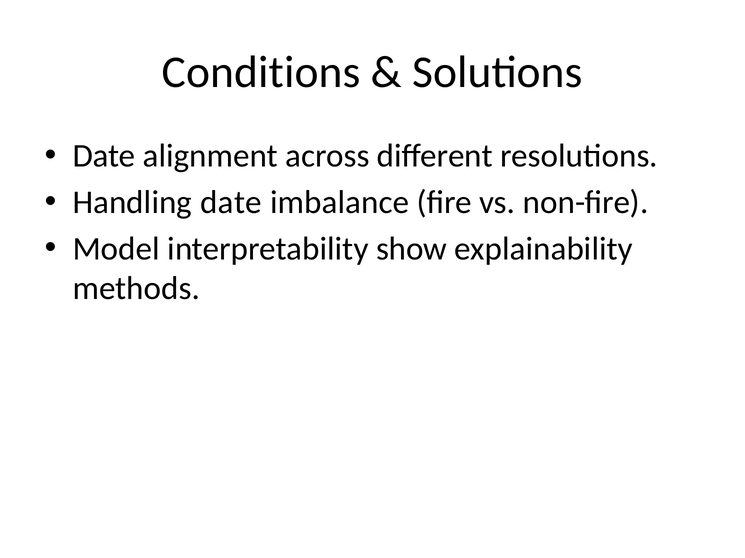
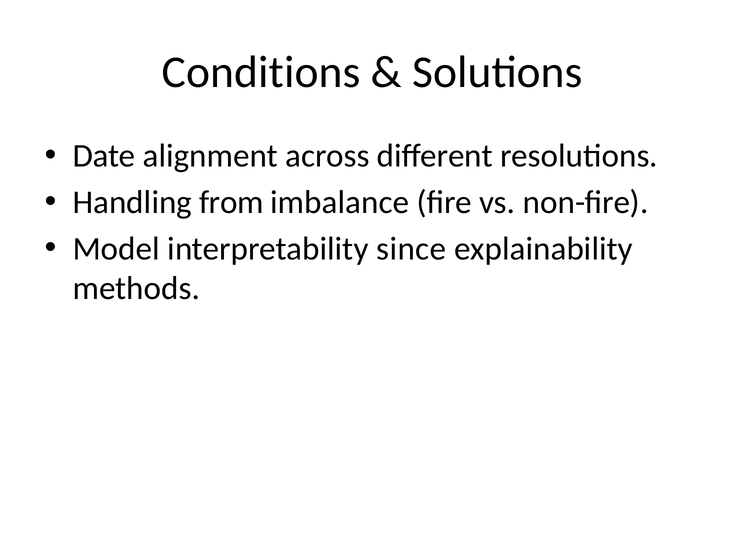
Handling date: date -> from
show: show -> since
